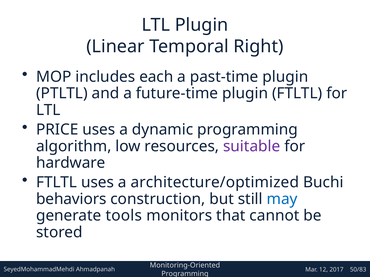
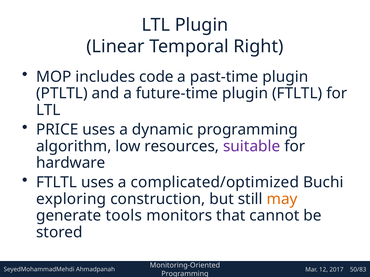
each: each -> code
architecture/optimized: architecture/optimized -> complicated/optimized
behaviors: behaviors -> exploring
may colour: blue -> orange
